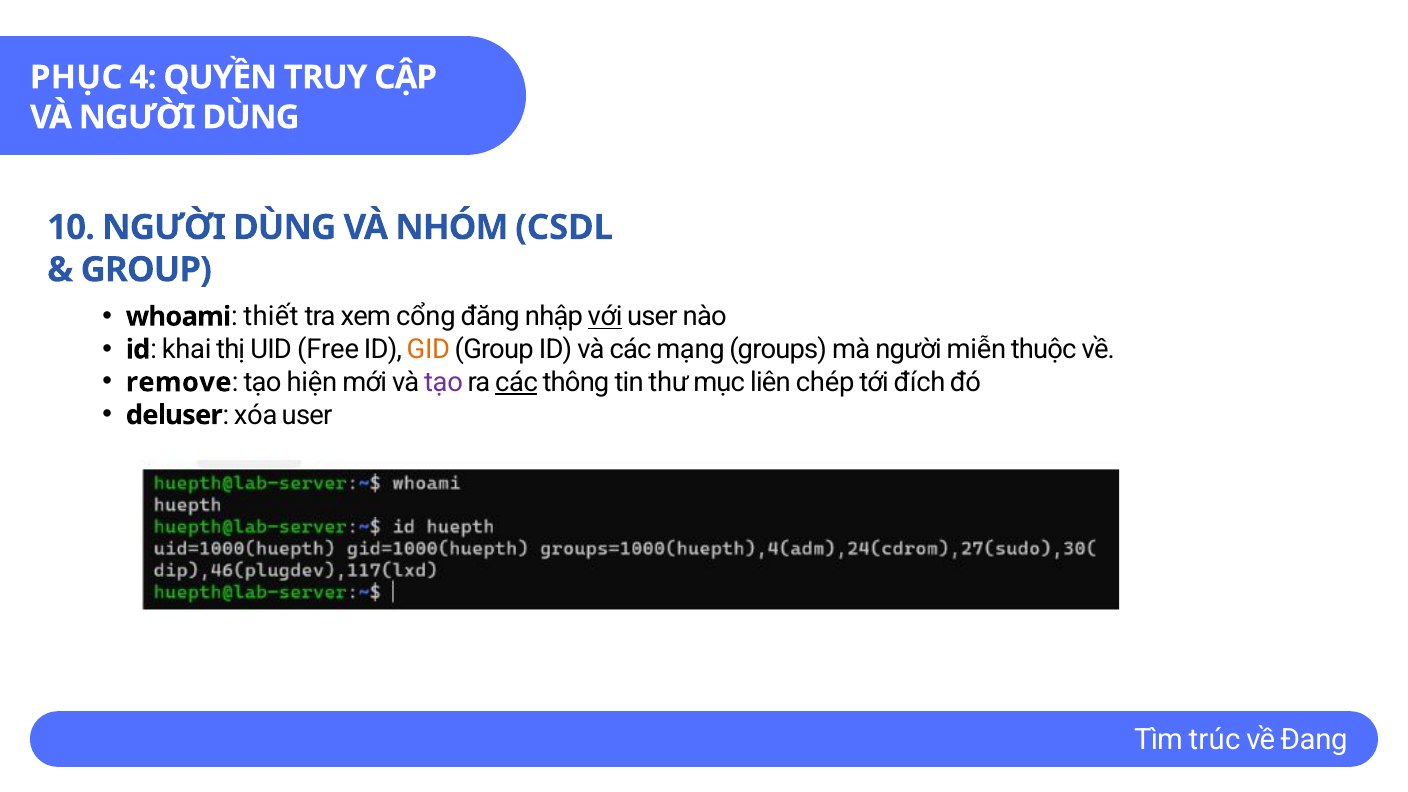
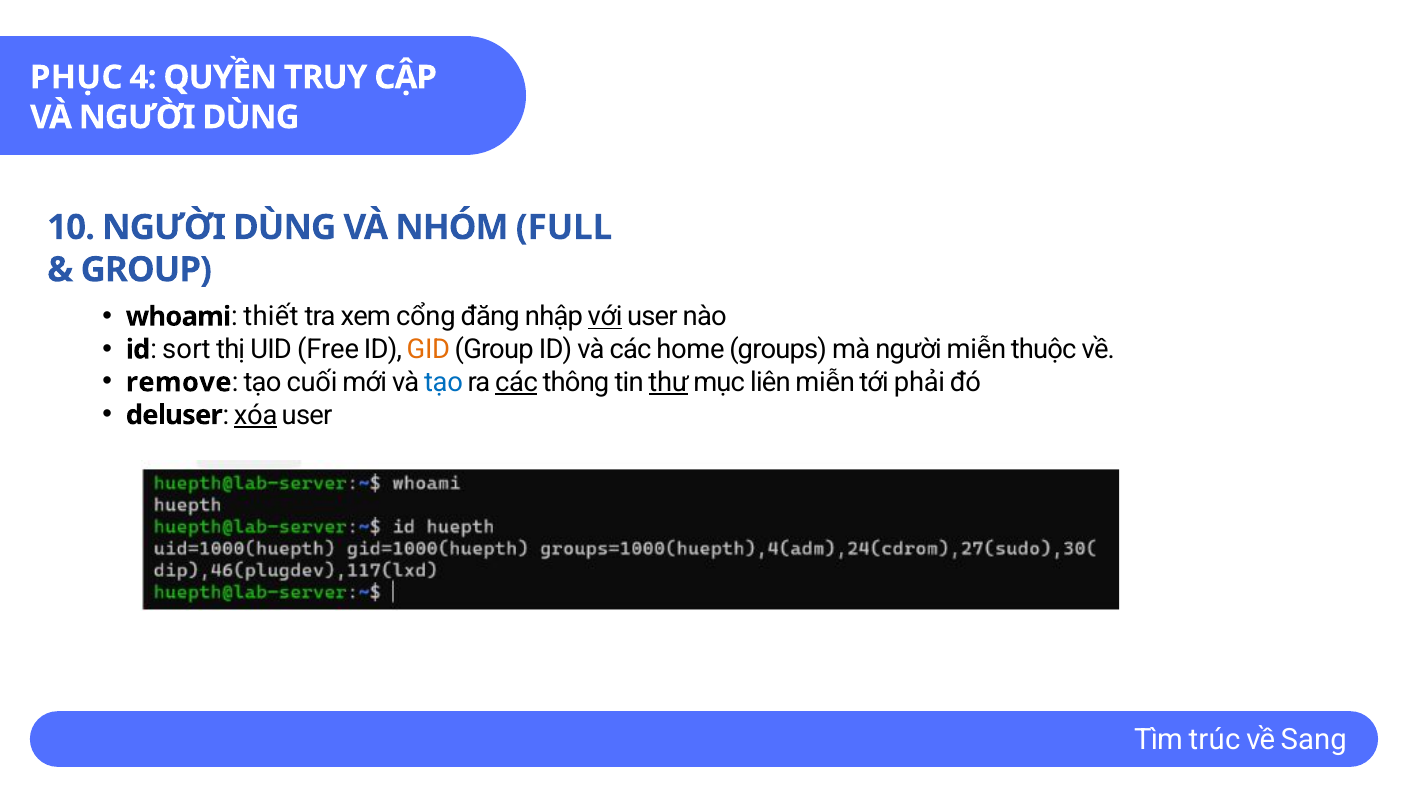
CSDL: CSDL -> FULL
khai: khai -> sort
mạng: mạng -> home
hiện: hiện -> cuối
tạo at (444, 382) colour: purple -> blue
thư underline: none -> present
liên chép: chép -> miễn
đích: đích -> phải
xóa underline: none -> present
Đang: Đang -> Sang
